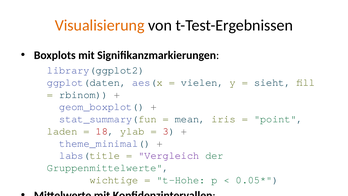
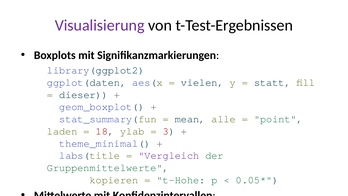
Visualisierung colour: orange -> purple
sieht: sieht -> statt
rbinom: rbinom -> dieser
iris: iris -> alle
wichtige: wichtige -> kopieren
